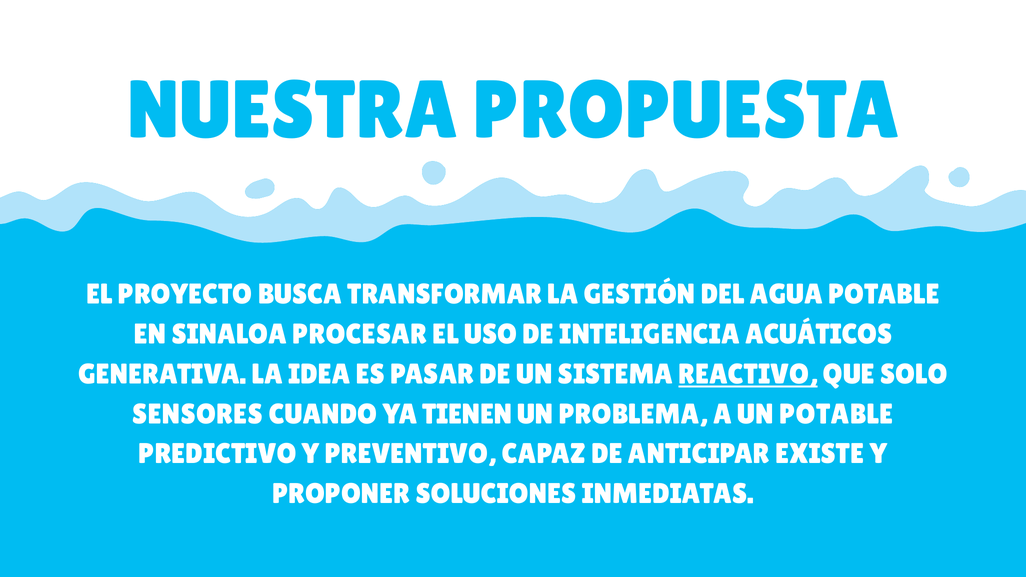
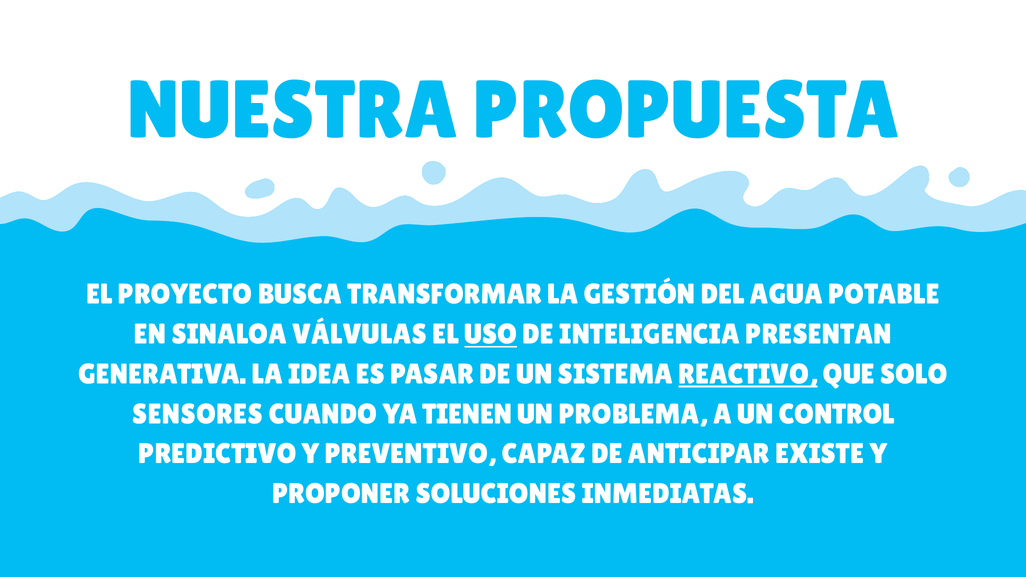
PROCESAR: PROCESAR -> VÁLVULAS
USO underline: none -> present
ACUÁTICOS: ACUÁTICOS -> PRESENTAN
UN POTABLE: POTABLE -> CONTROL
